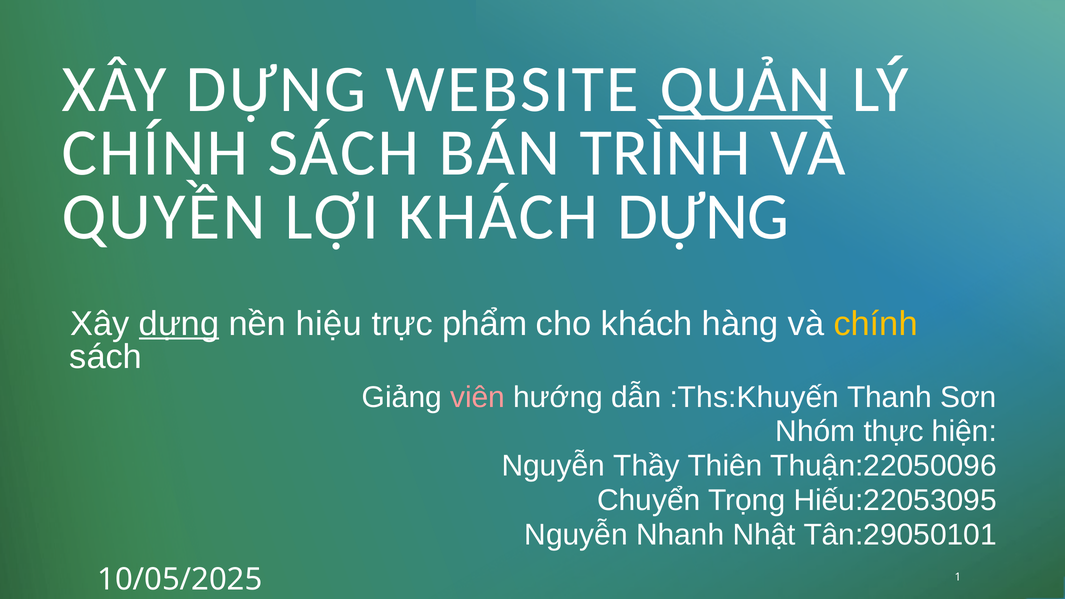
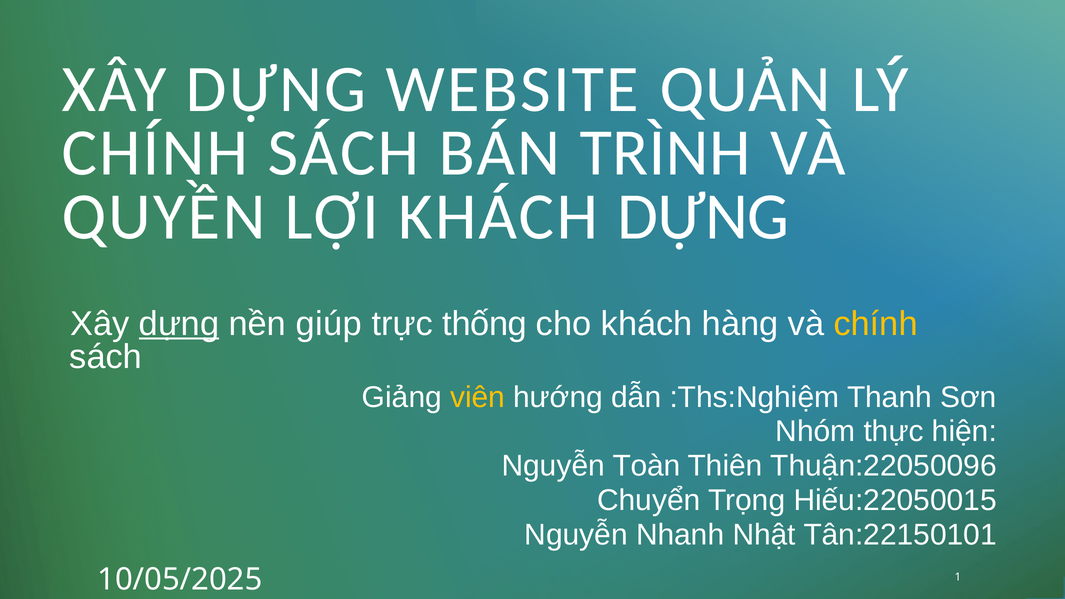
QUẢN underline: present -> none
hiệu: hiệu -> giúp
phẩm: phẩm -> thống
viên colour: pink -> yellow
:Ths:Khuyến: :Ths:Khuyến -> :Ths:Nghiệm
Thầy: Thầy -> Toàn
Hiếu:22053095: Hiếu:22053095 -> Hiếu:22050015
Tân:29050101: Tân:29050101 -> Tân:22150101
